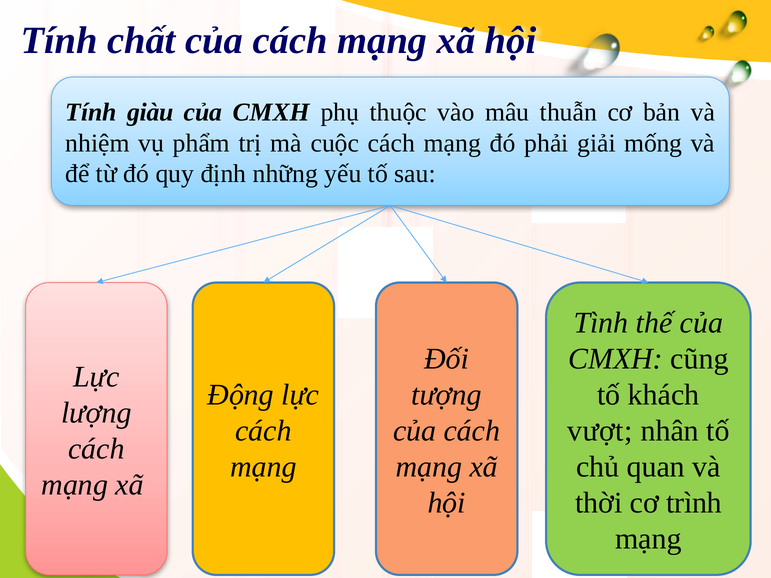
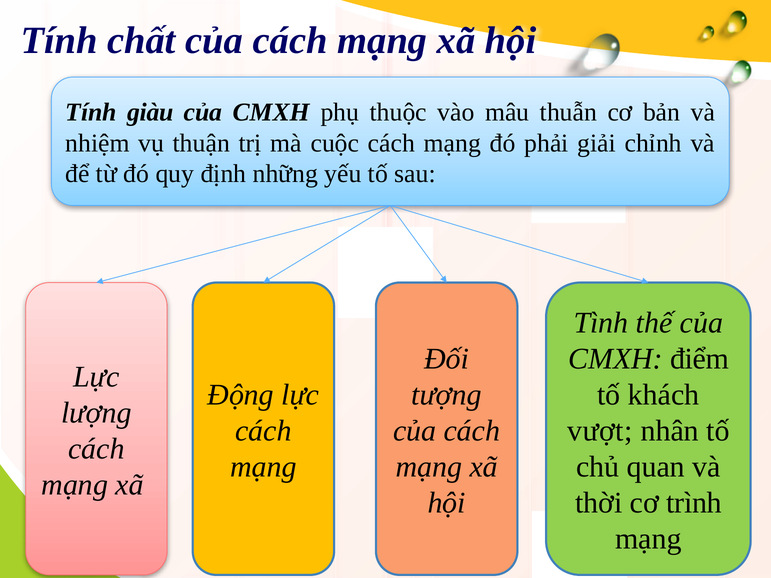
phẩm: phẩm -> thuận
mống: mống -> chỉnh
cũng: cũng -> điểm
